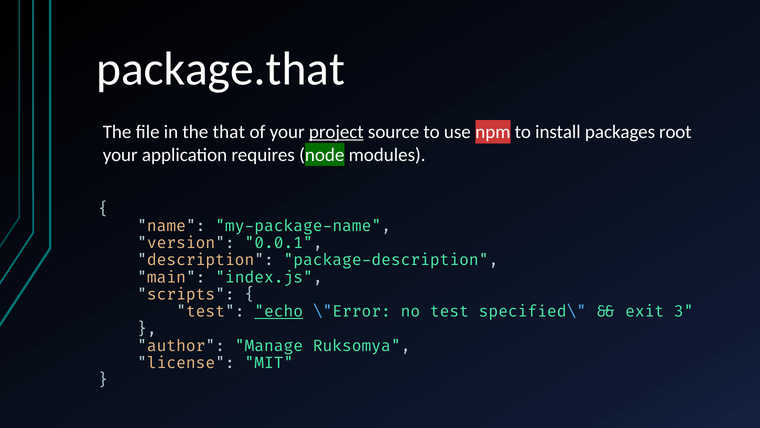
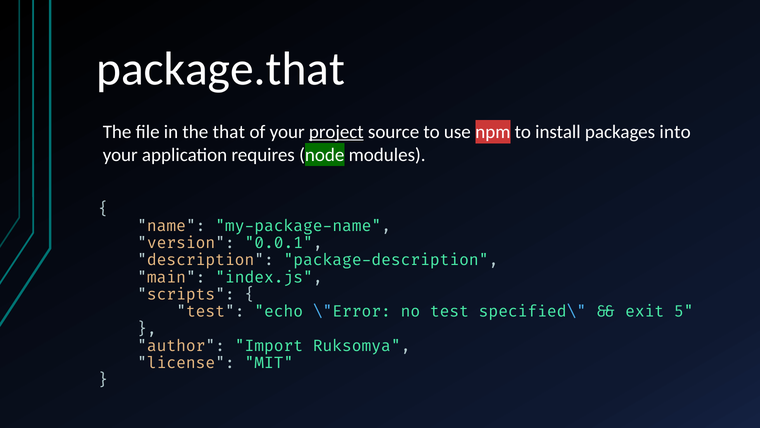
root: root -> into
echo underline: present -> none
3: 3 -> 5
Manage: Manage -> Import
